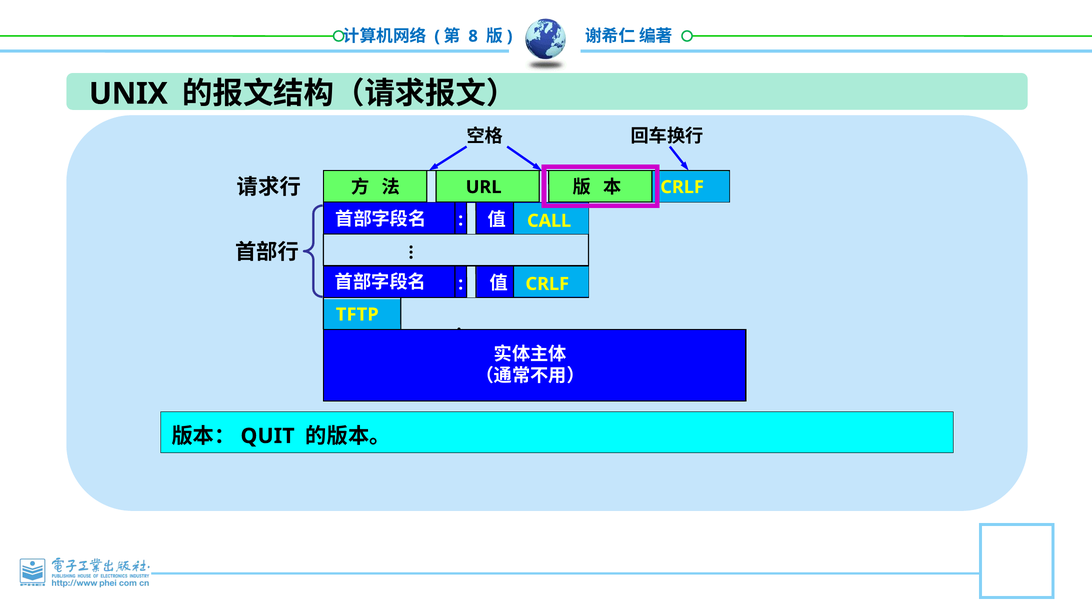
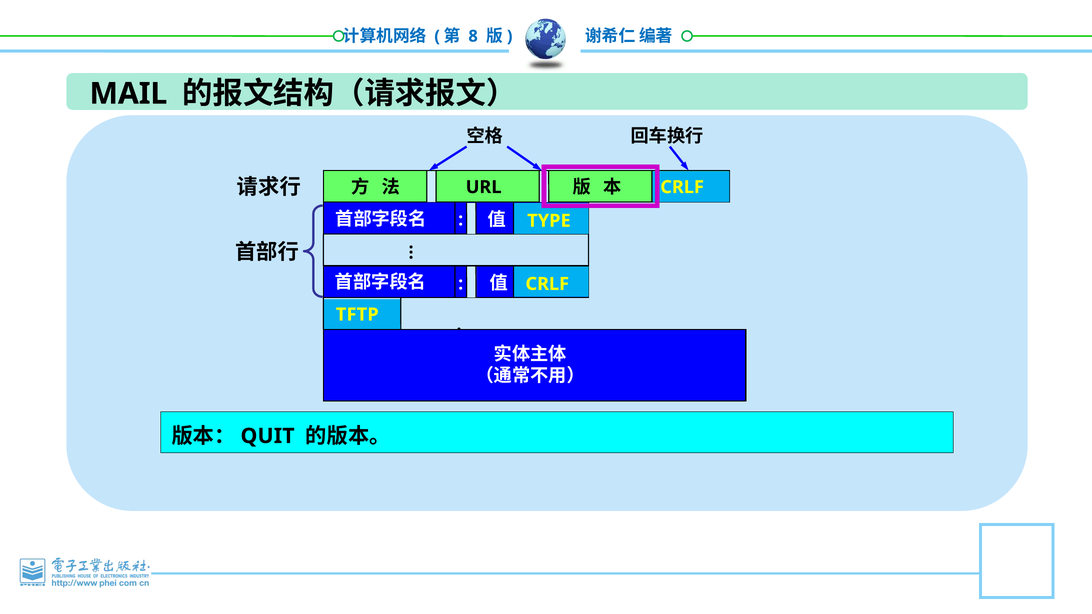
UNIX: UNIX -> MAIL
CALL: CALL -> TYPE
